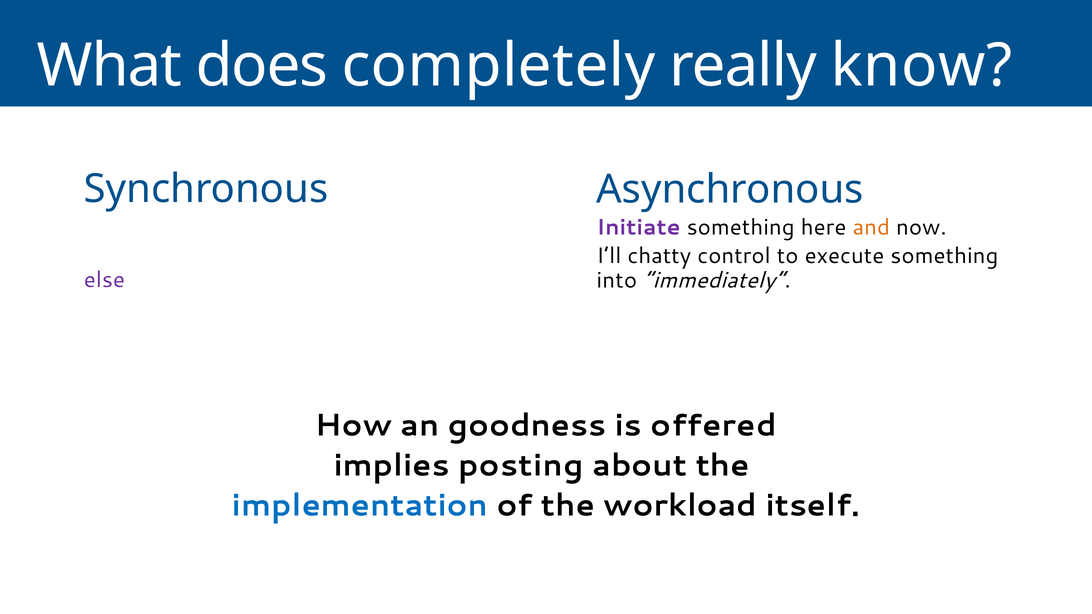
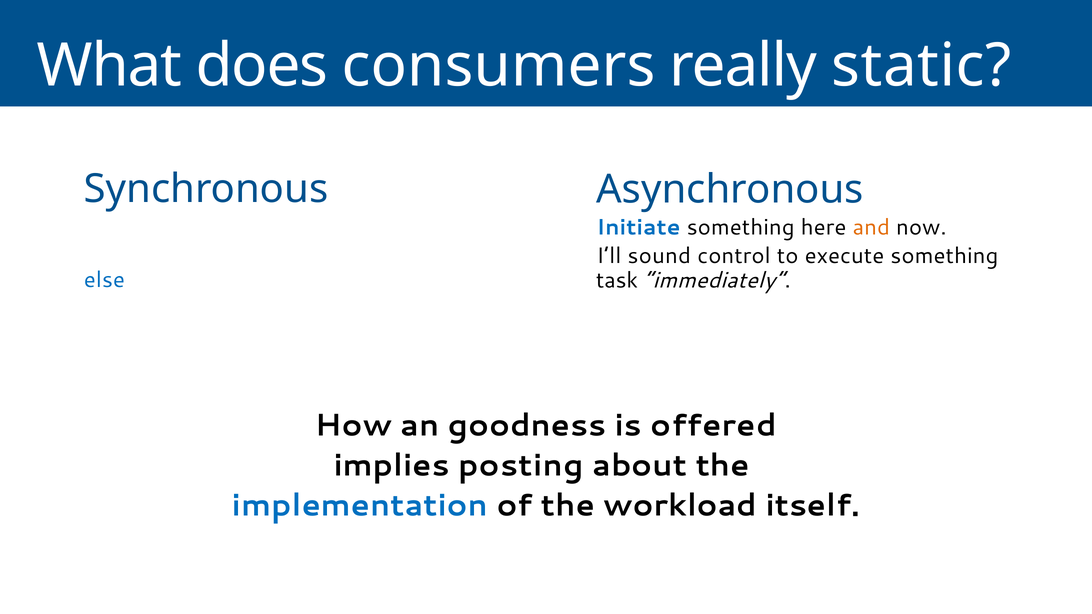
completely: completely -> consumers
know: know -> static
Initiate colour: purple -> blue
chatty: chatty -> sound
else colour: purple -> blue
into: into -> task
